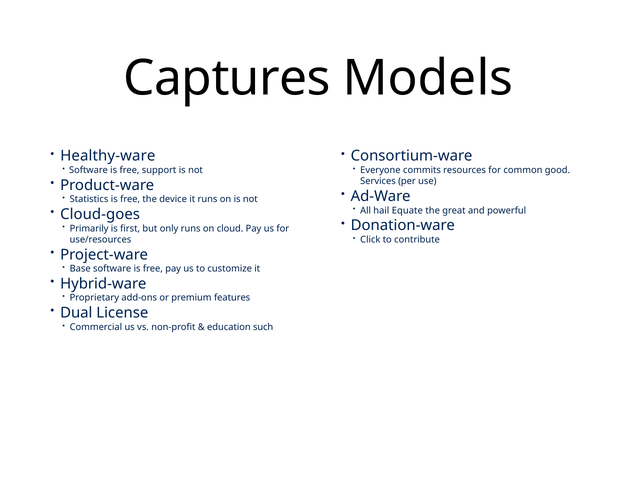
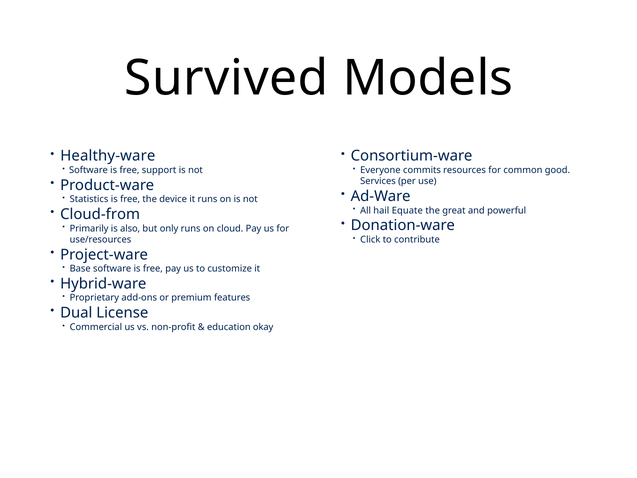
Captures: Captures -> Survived
Cloud-goes: Cloud-goes -> Cloud-from
first: first -> also
such: such -> okay
